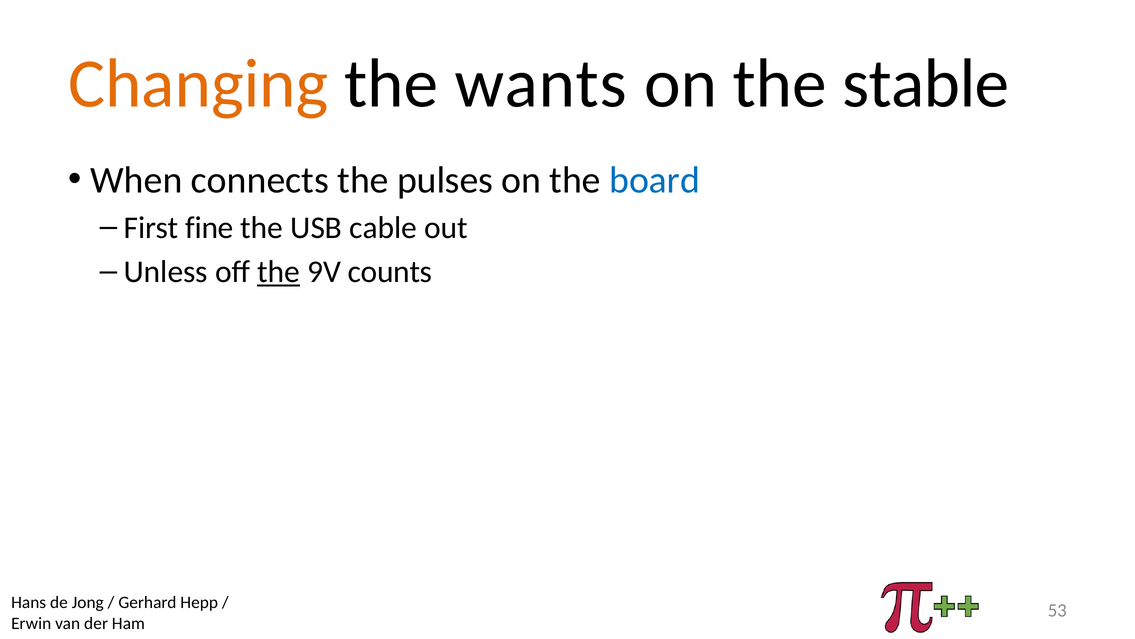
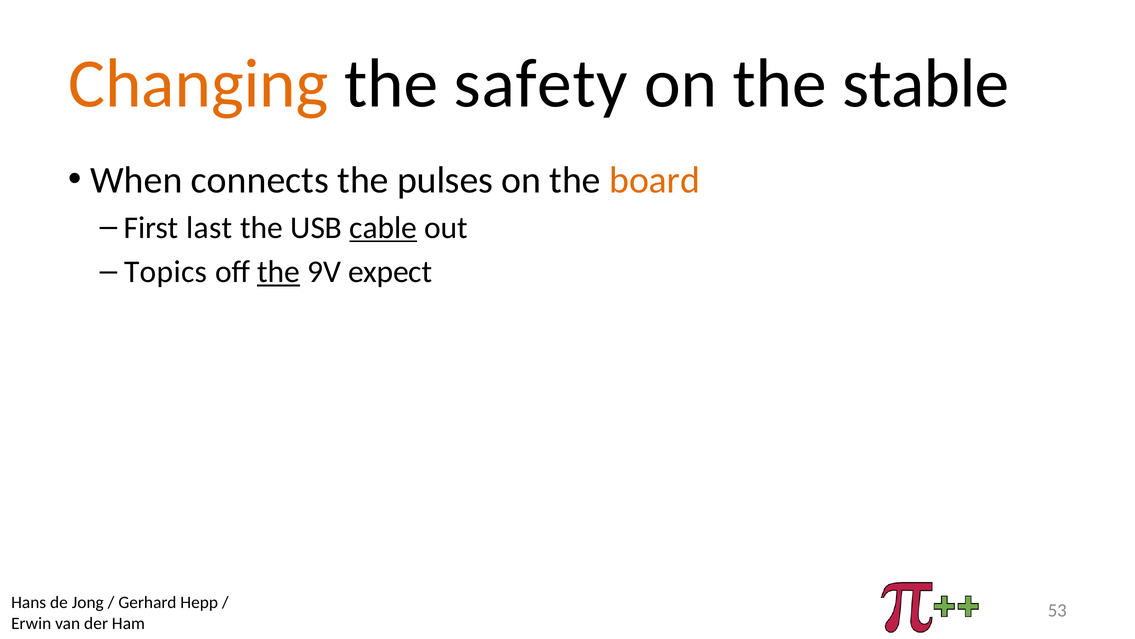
wants: wants -> safety
board colour: blue -> orange
fine: fine -> last
cable underline: none -> present
Unless: Unless -> Topics
counts: counts -> expect
